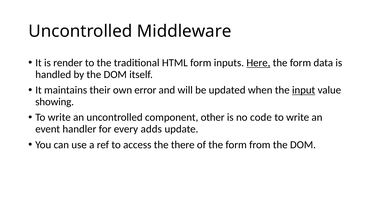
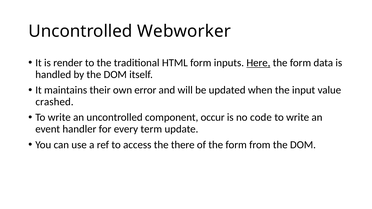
Middleware: Middleware -> Webworker
input underline: present -> none
showing: showing -> crashed
other: other -> occur
adds: adds -> term
